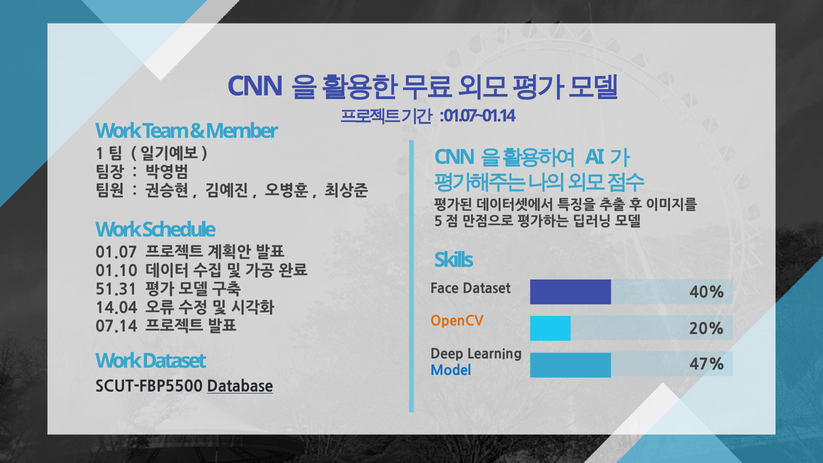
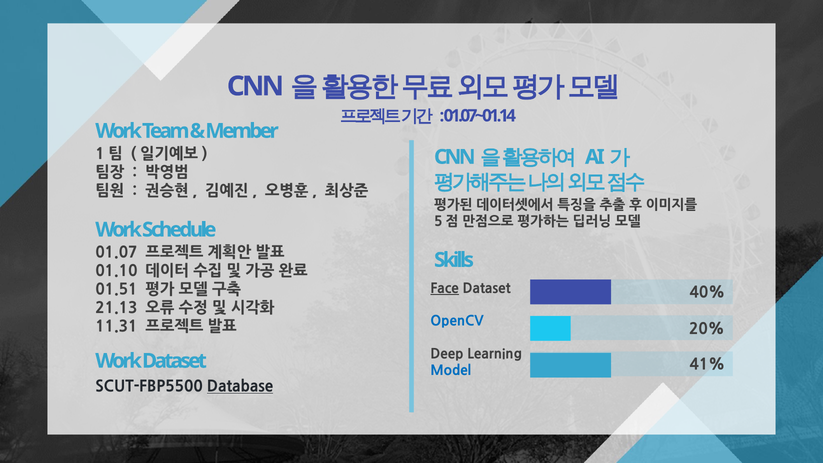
Face underline: none -> present
51.31: 51.31 -> 01.51
14.04: 14.04 -> 21.13
OpenCV colour: orange -> blue
07.14: 07.14 -> 11.31
47%: 47% -> 41%
